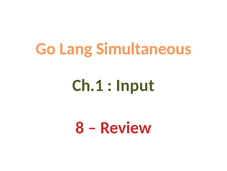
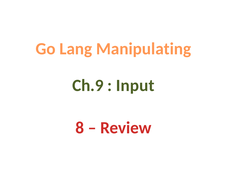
Simultaneous: Simultaneous -> Manipulating
Ch.1: Ch.1 -> Ch.9
